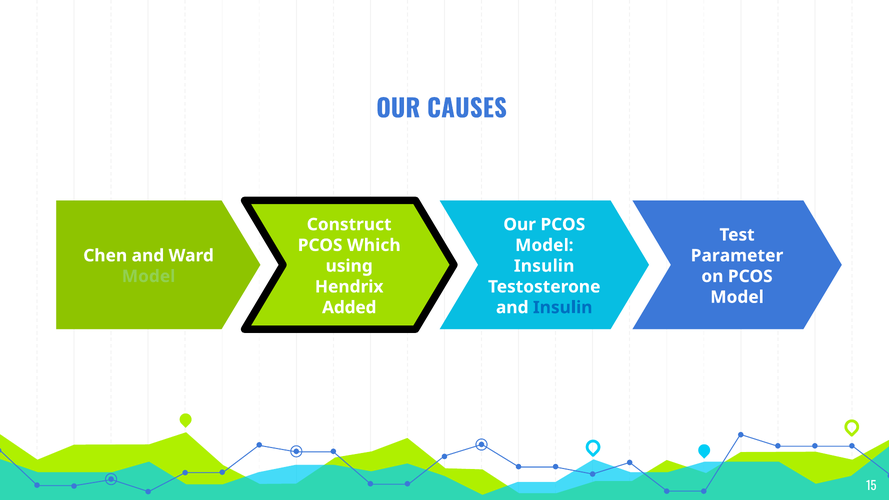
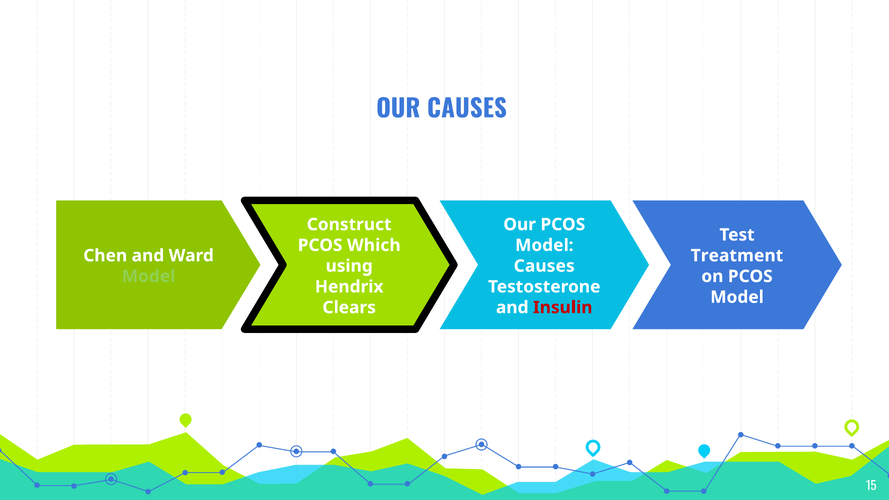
Parameter: Parameter -> Treatment
Insulin at (544, 266): Insulin -> Causes
Added: Added -> Clears
Insulin at (563, 308) colour: blue -> red
